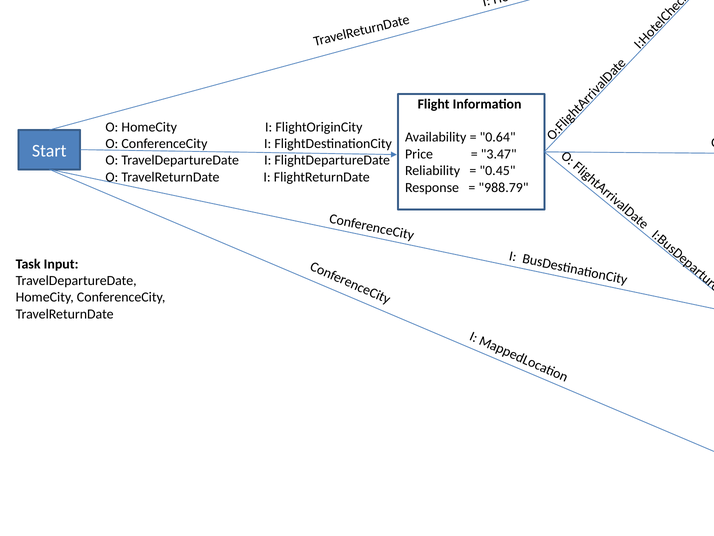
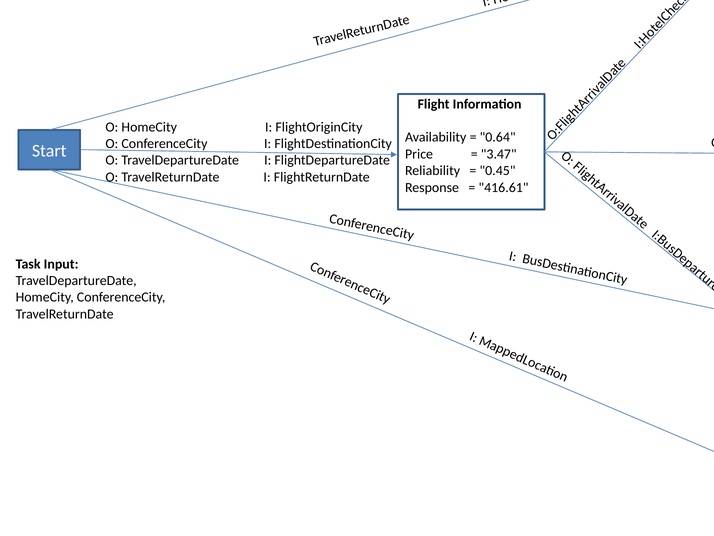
988.79: 988.79 -> 416.61
